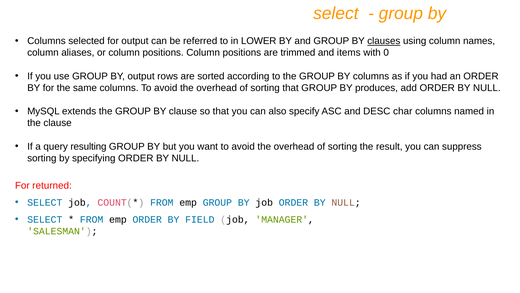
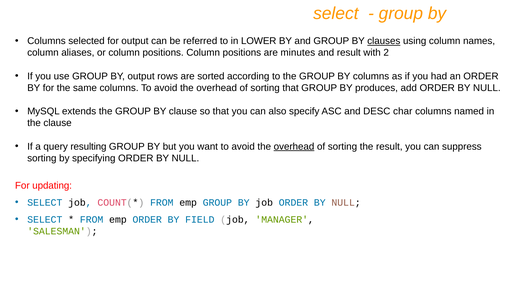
trimmed: trimmed -> minutes
and items: items -> result
0: 0 -> 2
overhead at (294, 146) underline: none -> present
returned: returned -> updating
